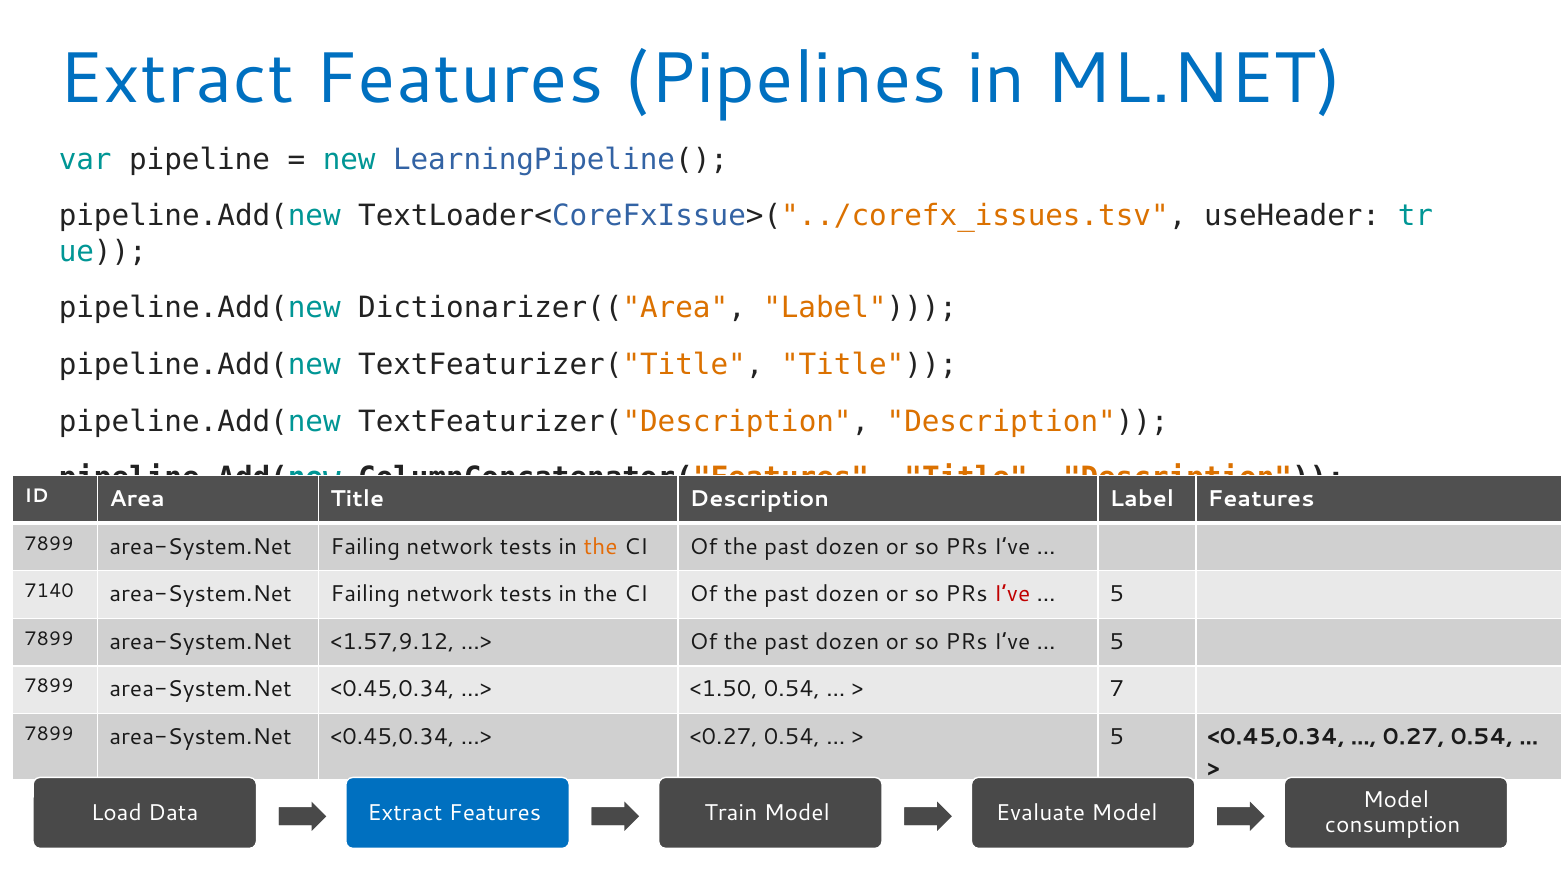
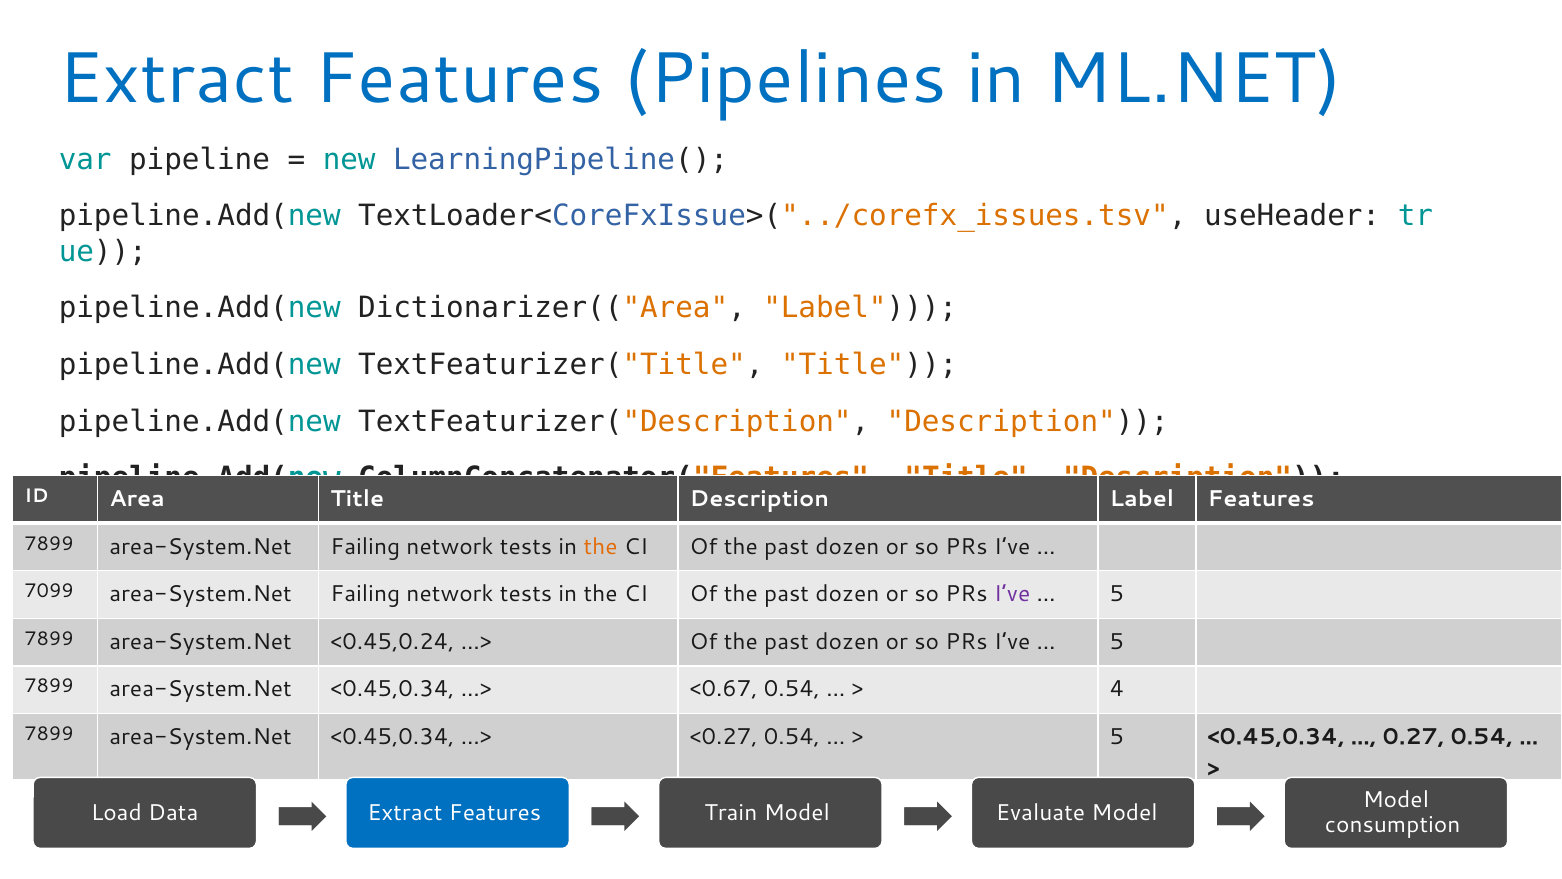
7140: 7140 -> 7099
I’ve at (1012, 594) colour: red -> purple
<1.57,9.12: <1.57,9.12 -> <0.45,0.24
<1.50: <1.50 -> <0.67
7: 7 -> 4
